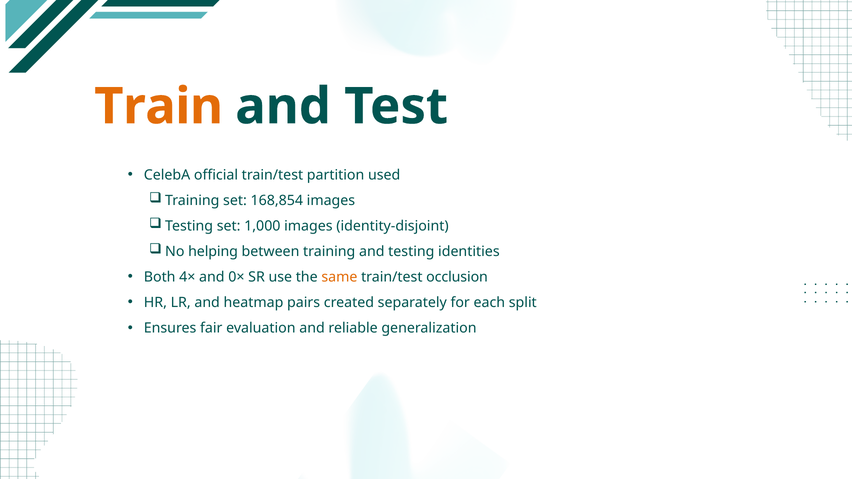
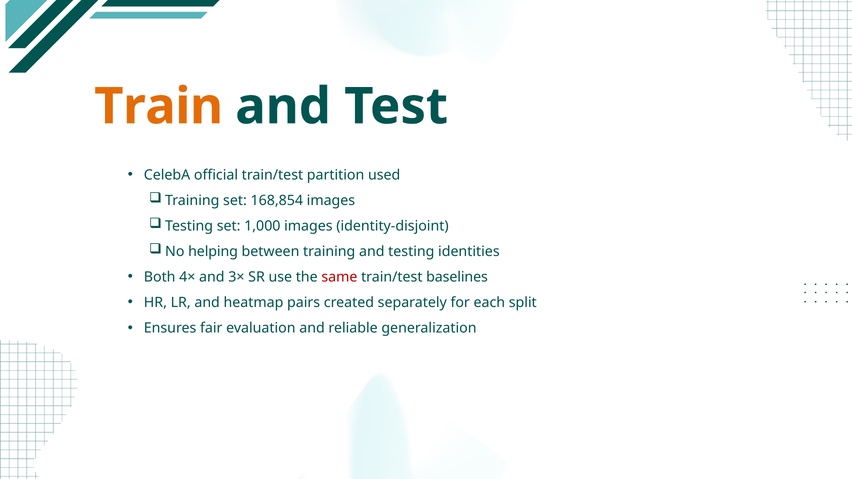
0×: 0× -> 3×
same colour: orange -> red
occlusion: occlusion -> baselines
